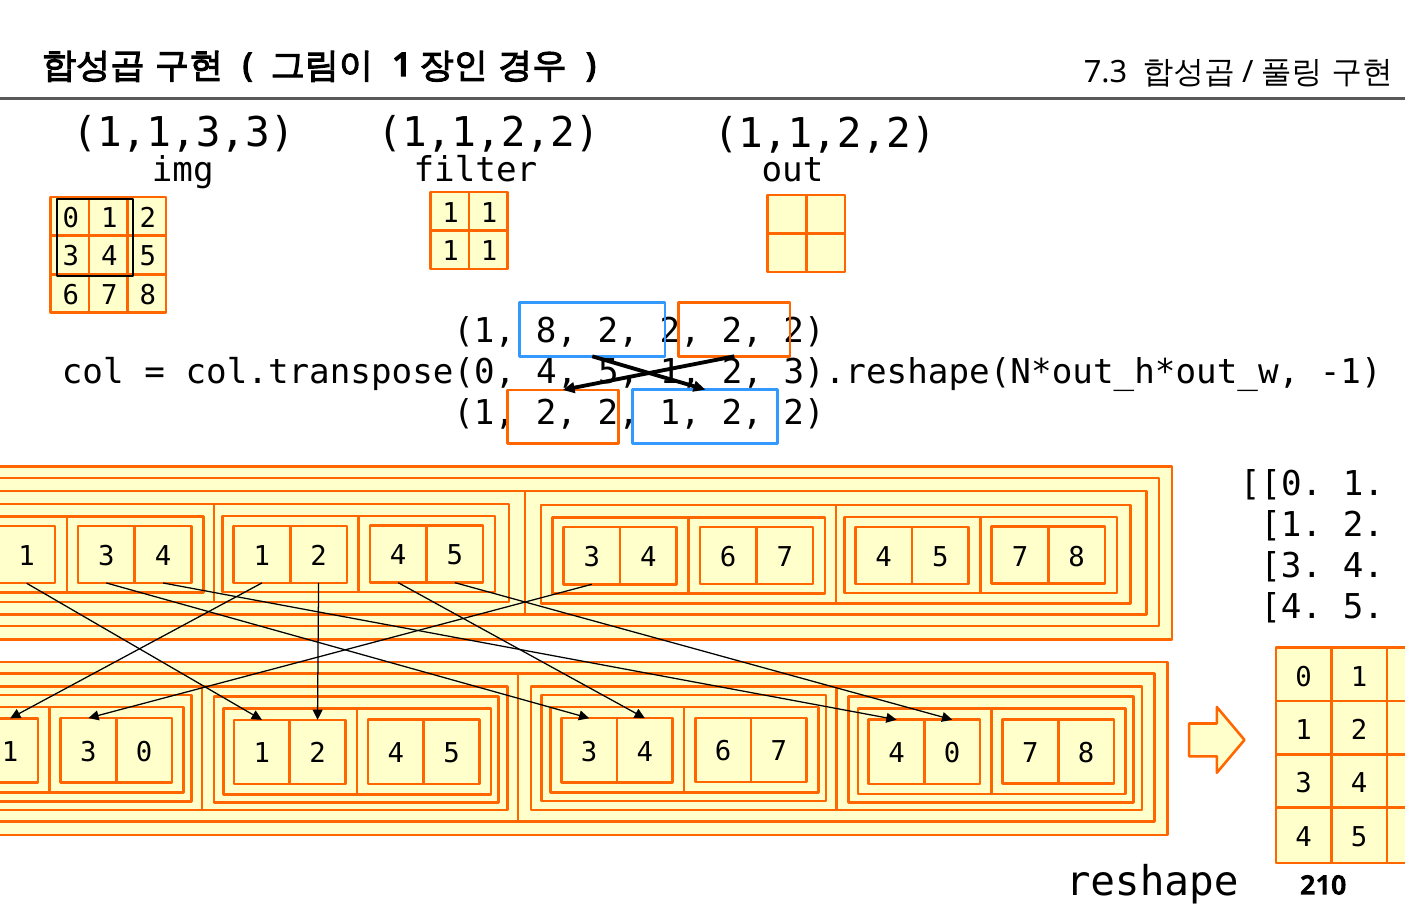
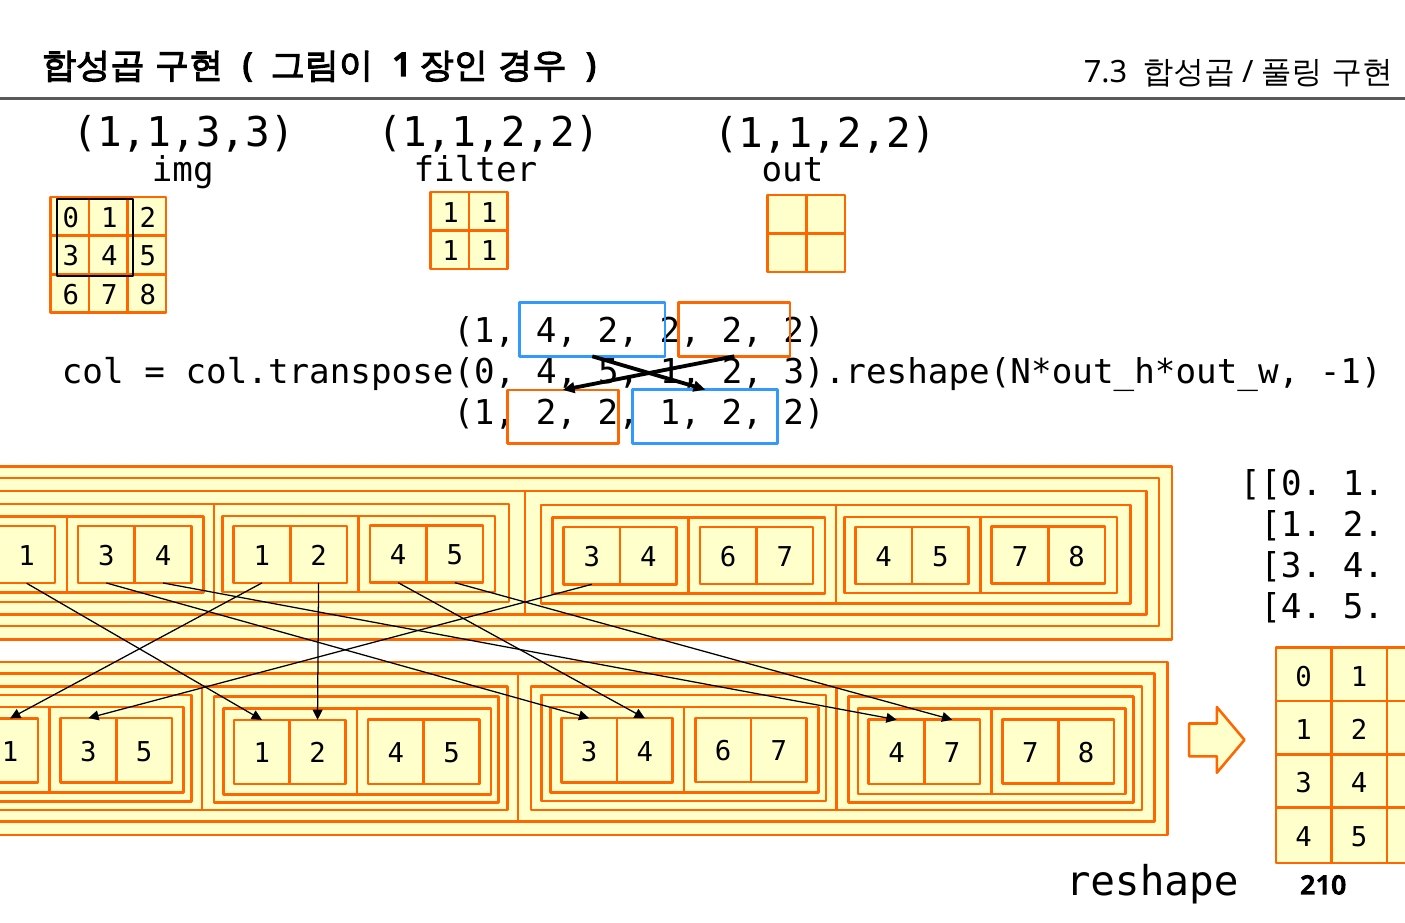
1 8: 8 -> 4
3 0: 0 -> 5
4 0: 0 -> 7
